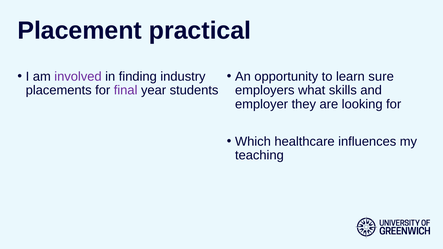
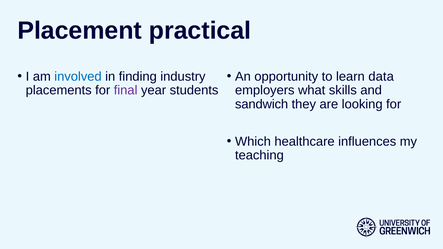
involved colour: purple -> blue
sure: sure -> data
employer: employer -> sandwich
